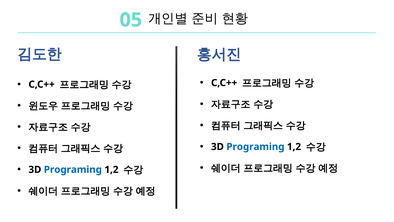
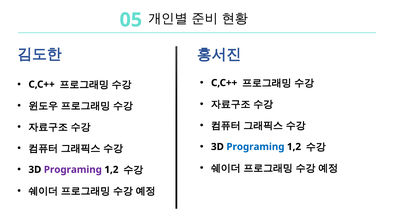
Programing at (73, 169) colour: blue -> purple
